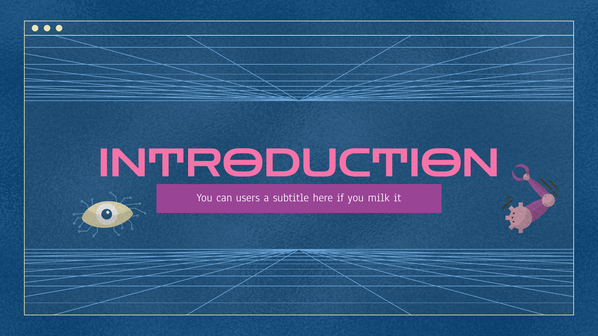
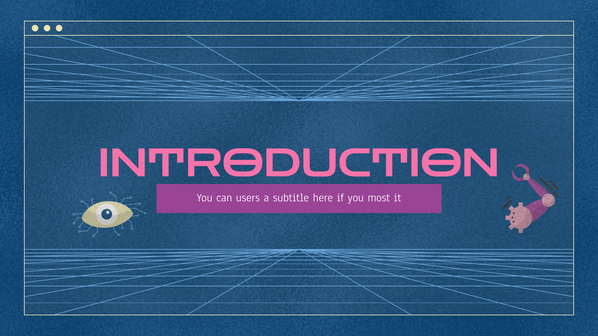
milk: milk -> most
